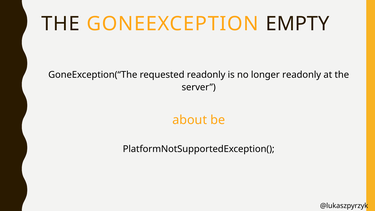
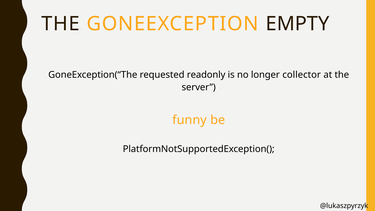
longer readonly: readonly -> collector
about: about -> funny
